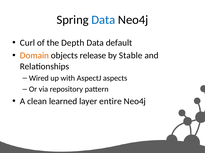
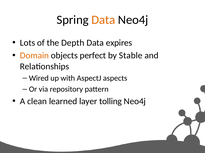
Data at (103, 20) colour: blue -> orange
Curl: Curl -> Lots
default: default -> expires
release: release -> perfect
entire: entire -> tolling
